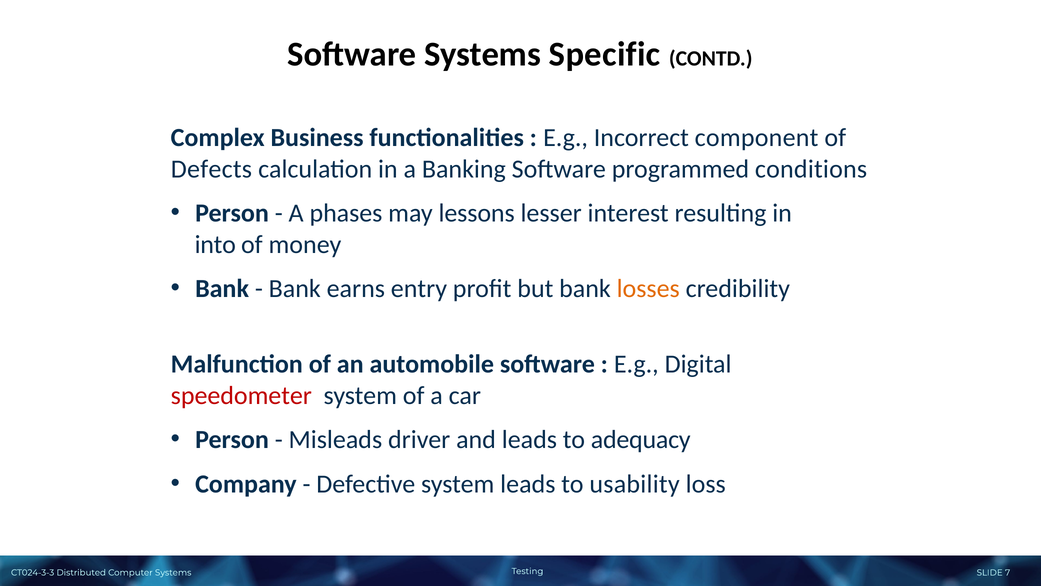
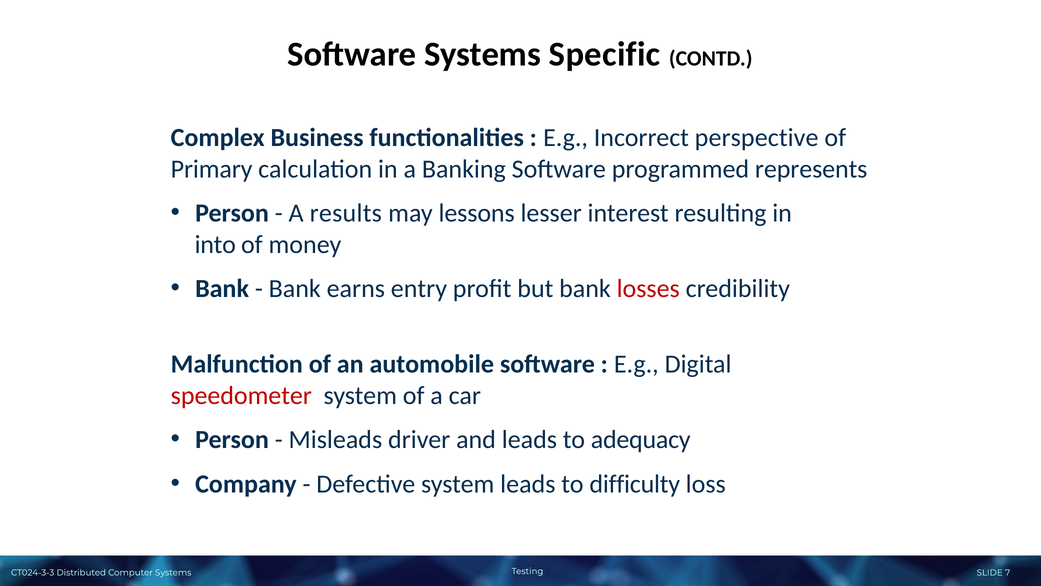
component: component -> perspective
Defects: Defects -> Primary
conditions: conditions -> represents
phases: phases -> results
losses colour: orange -> red
usability: usability -> difficulty
